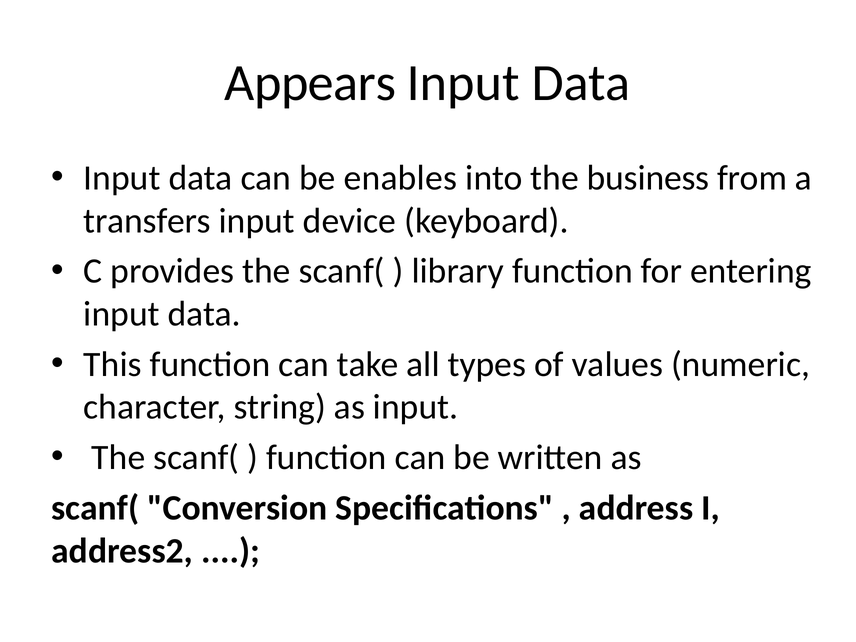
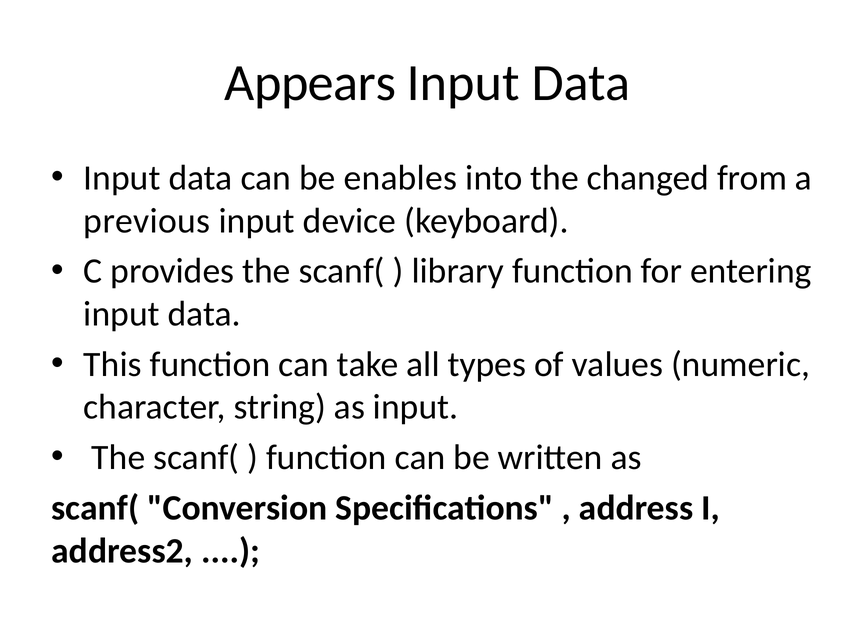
business: business -> changed
transfers: transfers -> previous
